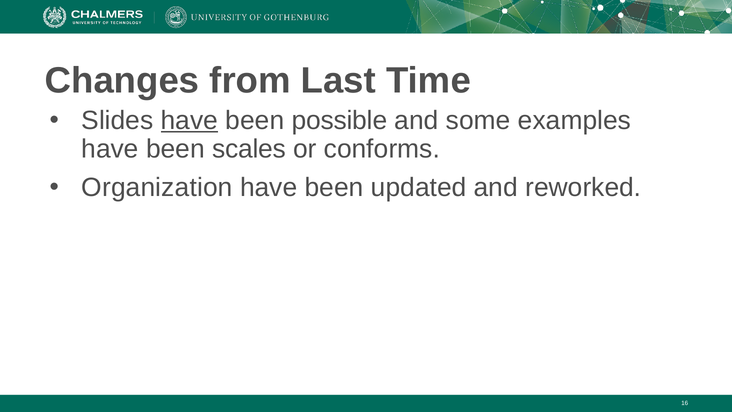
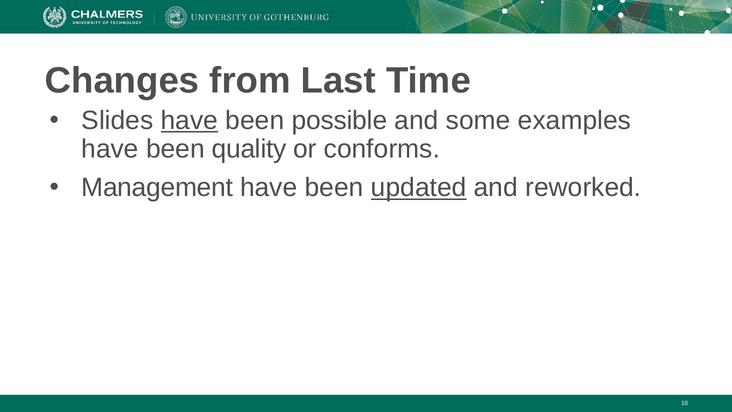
scales: scales -> quality
Organization: Organization -> Management
updated underline: none -> present
